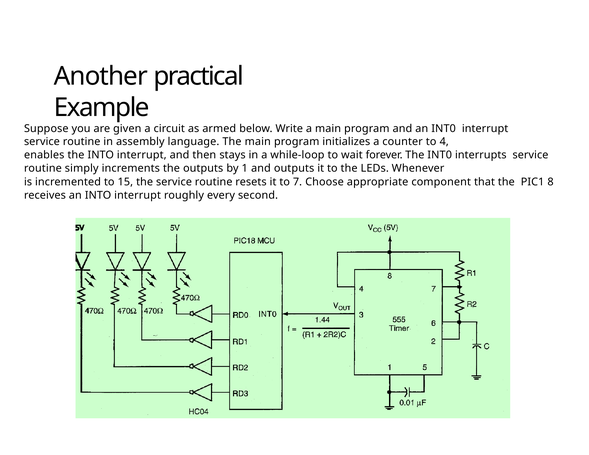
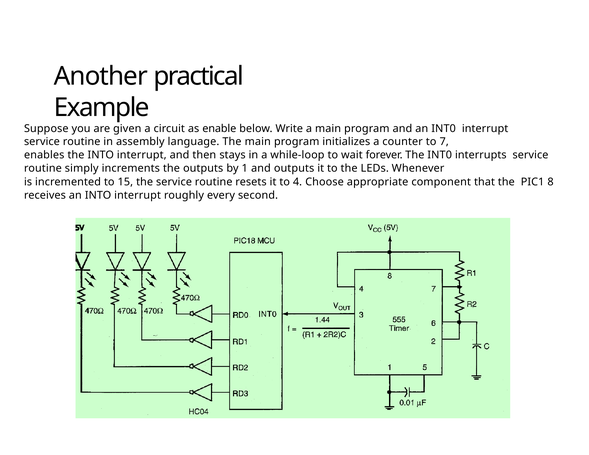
armed: armed -> enable
4: 4 -> 7
7: 7 -> 4
